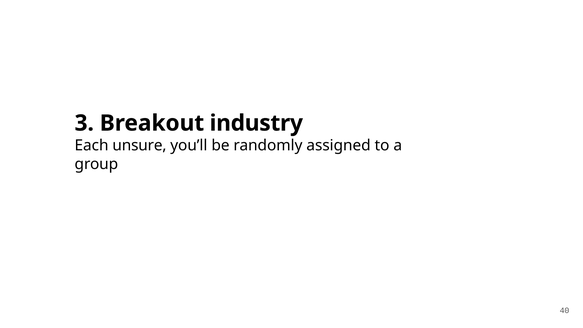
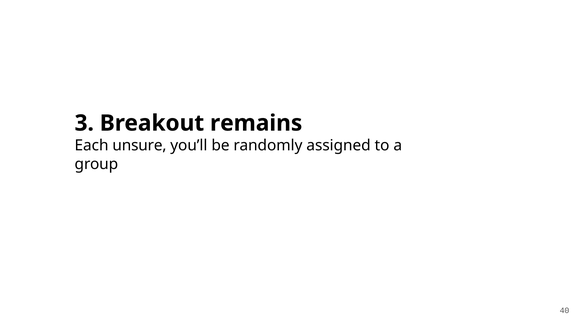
industry: industry -> remains
